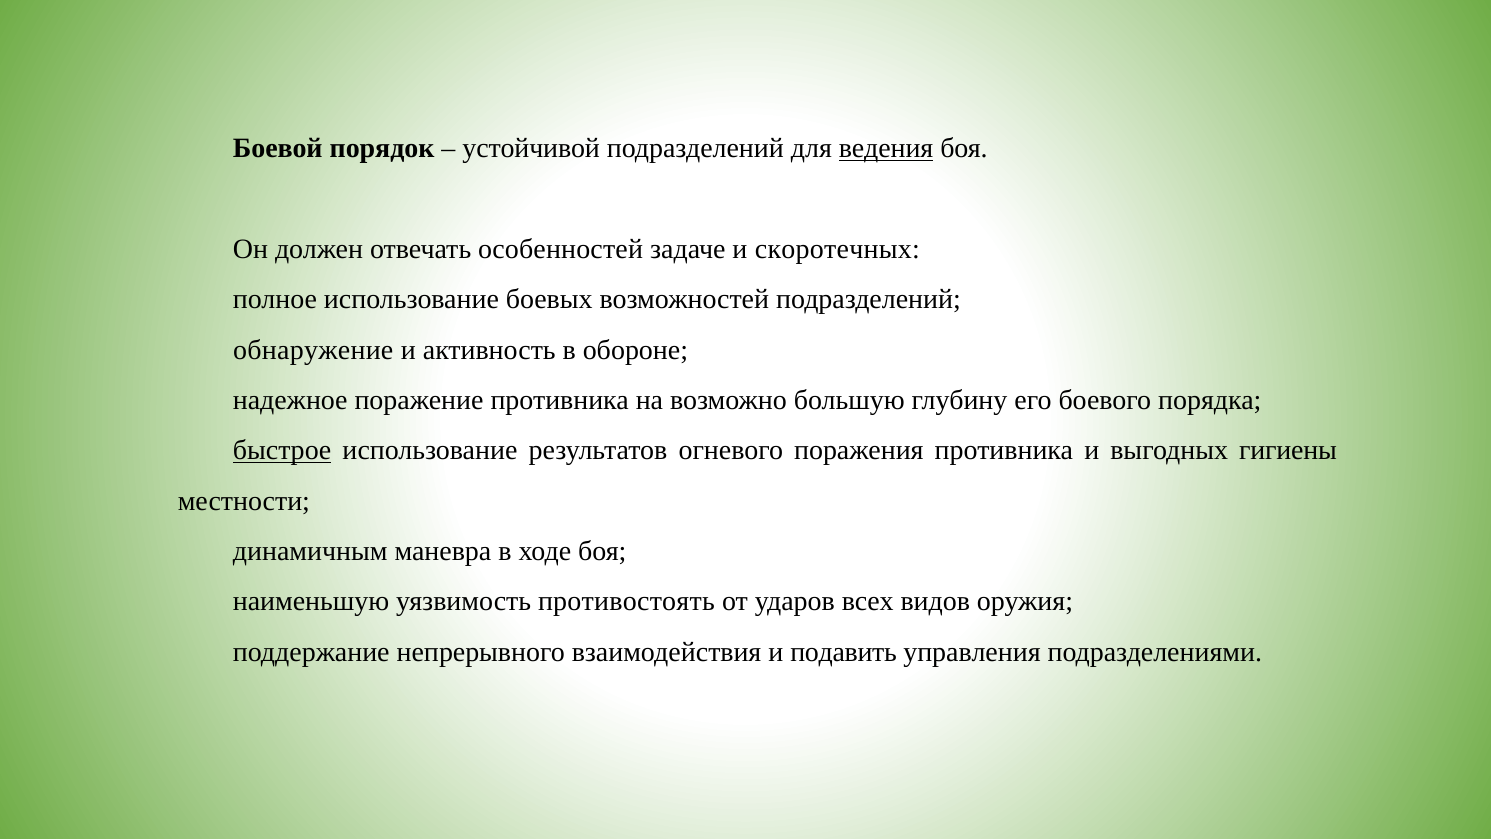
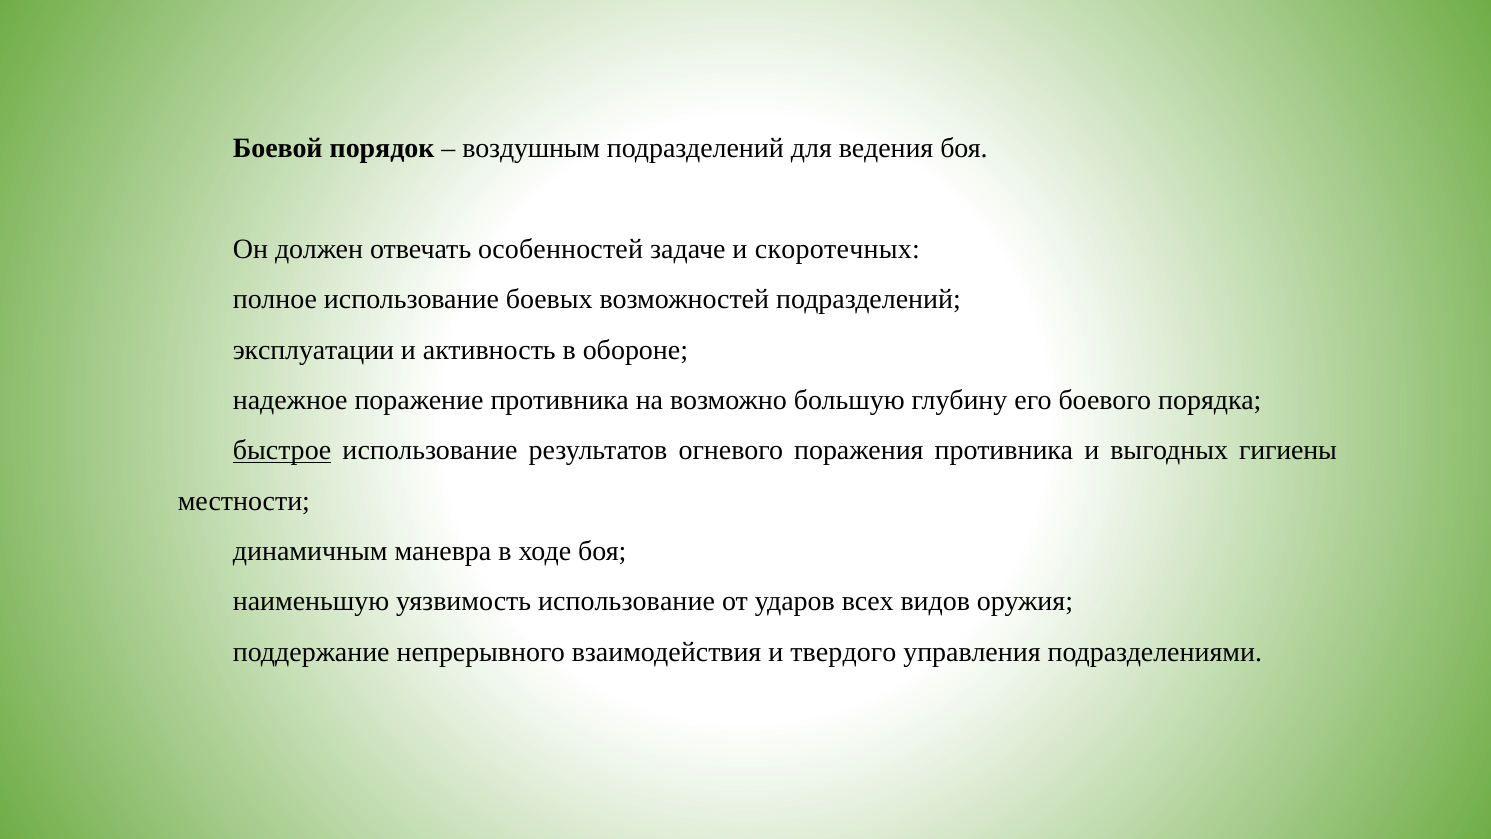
устойчивой: устойчивой -> воздушным
ведения underline: present -> none
обнаружение: обнаружение -> эксплуатации
уязвимость противостоять: противостоять -> использование
подавить: подавить -> твердого
